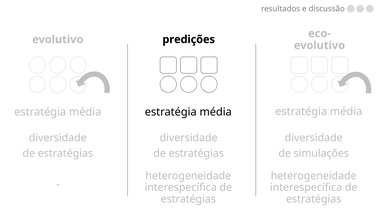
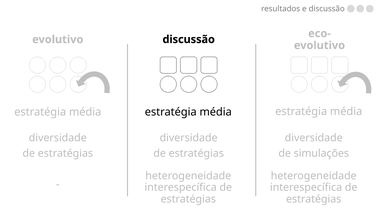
evolutivo predições: predições -> discussão
